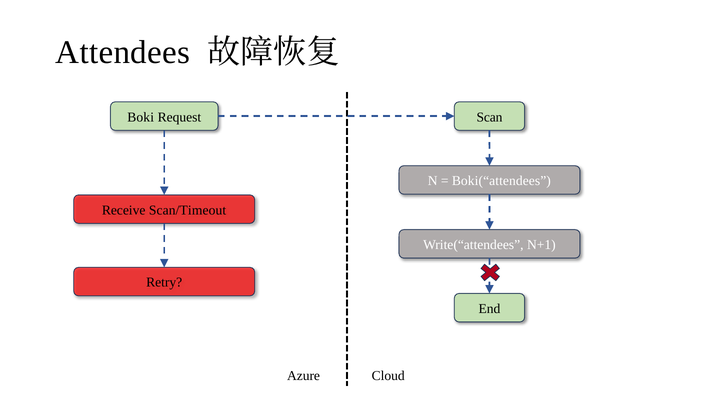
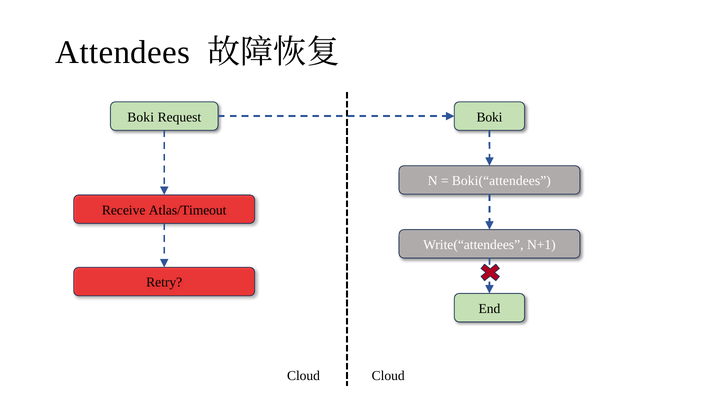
Request Scan: Scan -> Boki
Scan/Timeout: Scan/Timeout -> Atlas/Timeout
Azure at (304, 376): Azure -> Cloud
